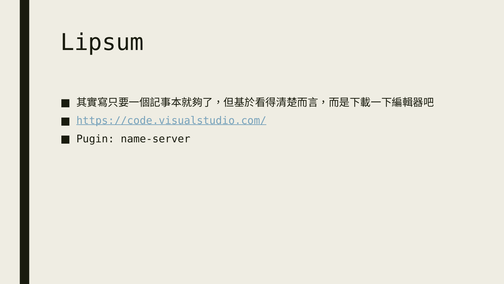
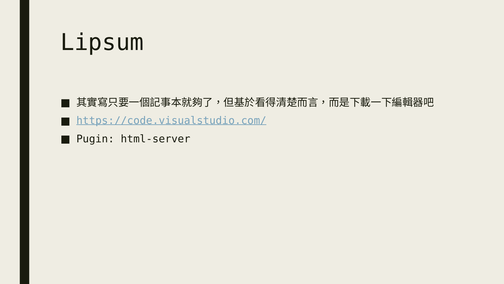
name-server: name-server -> html-server
